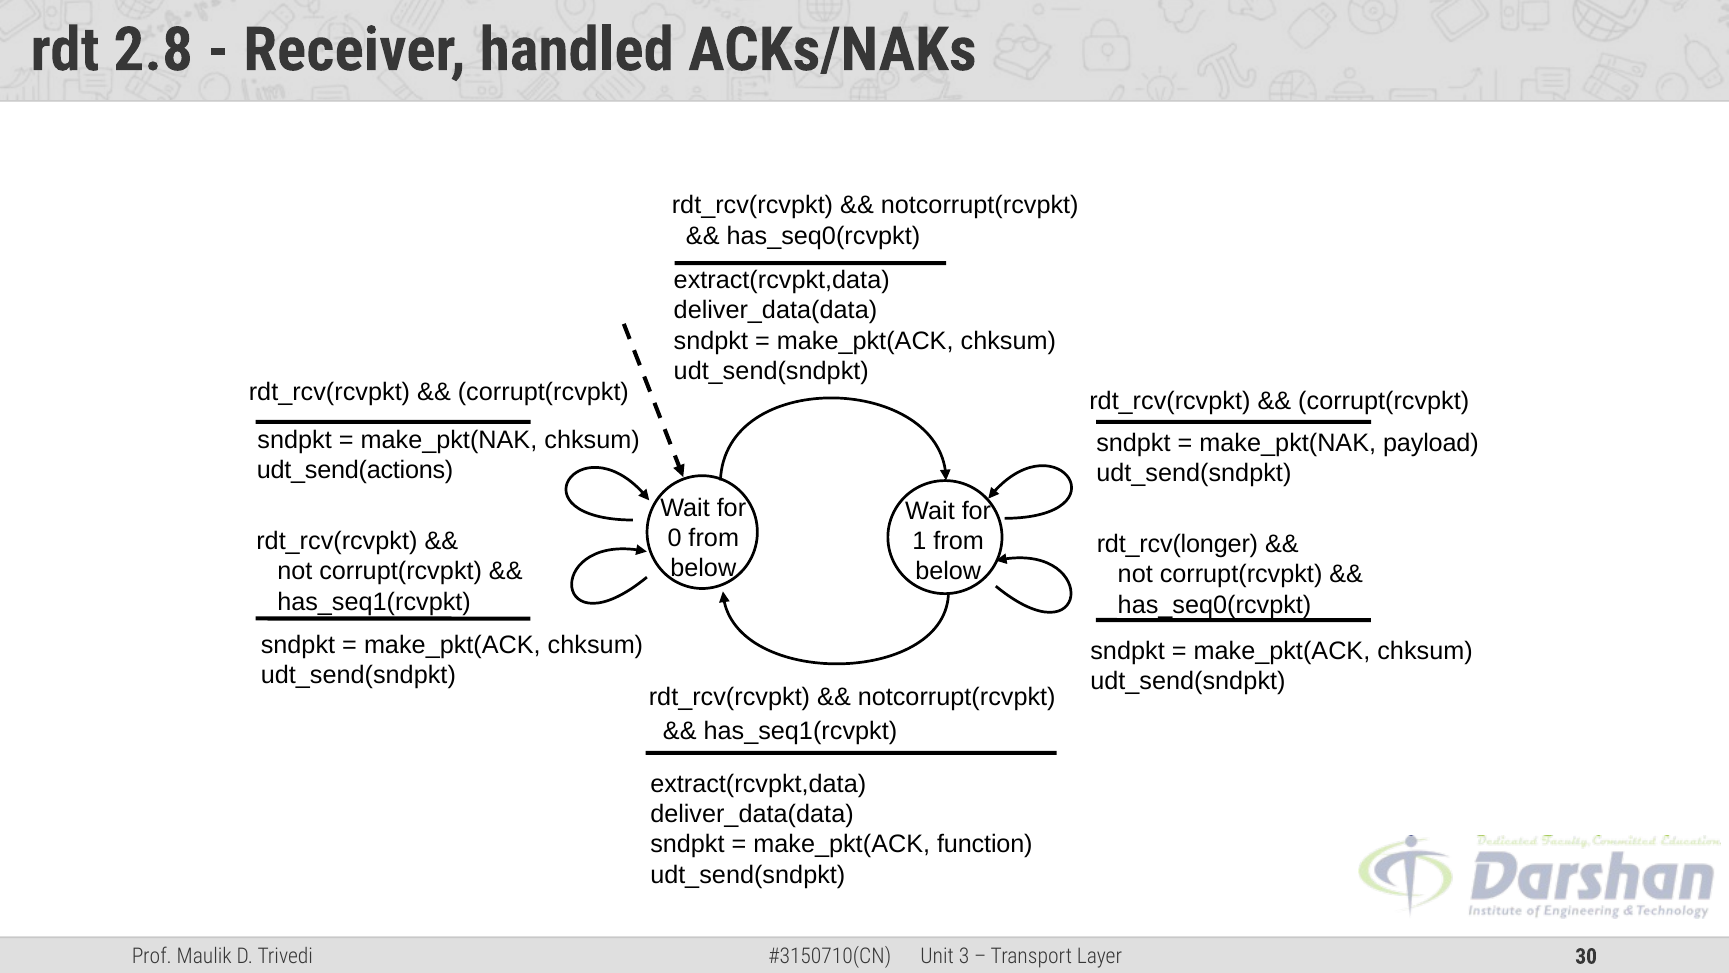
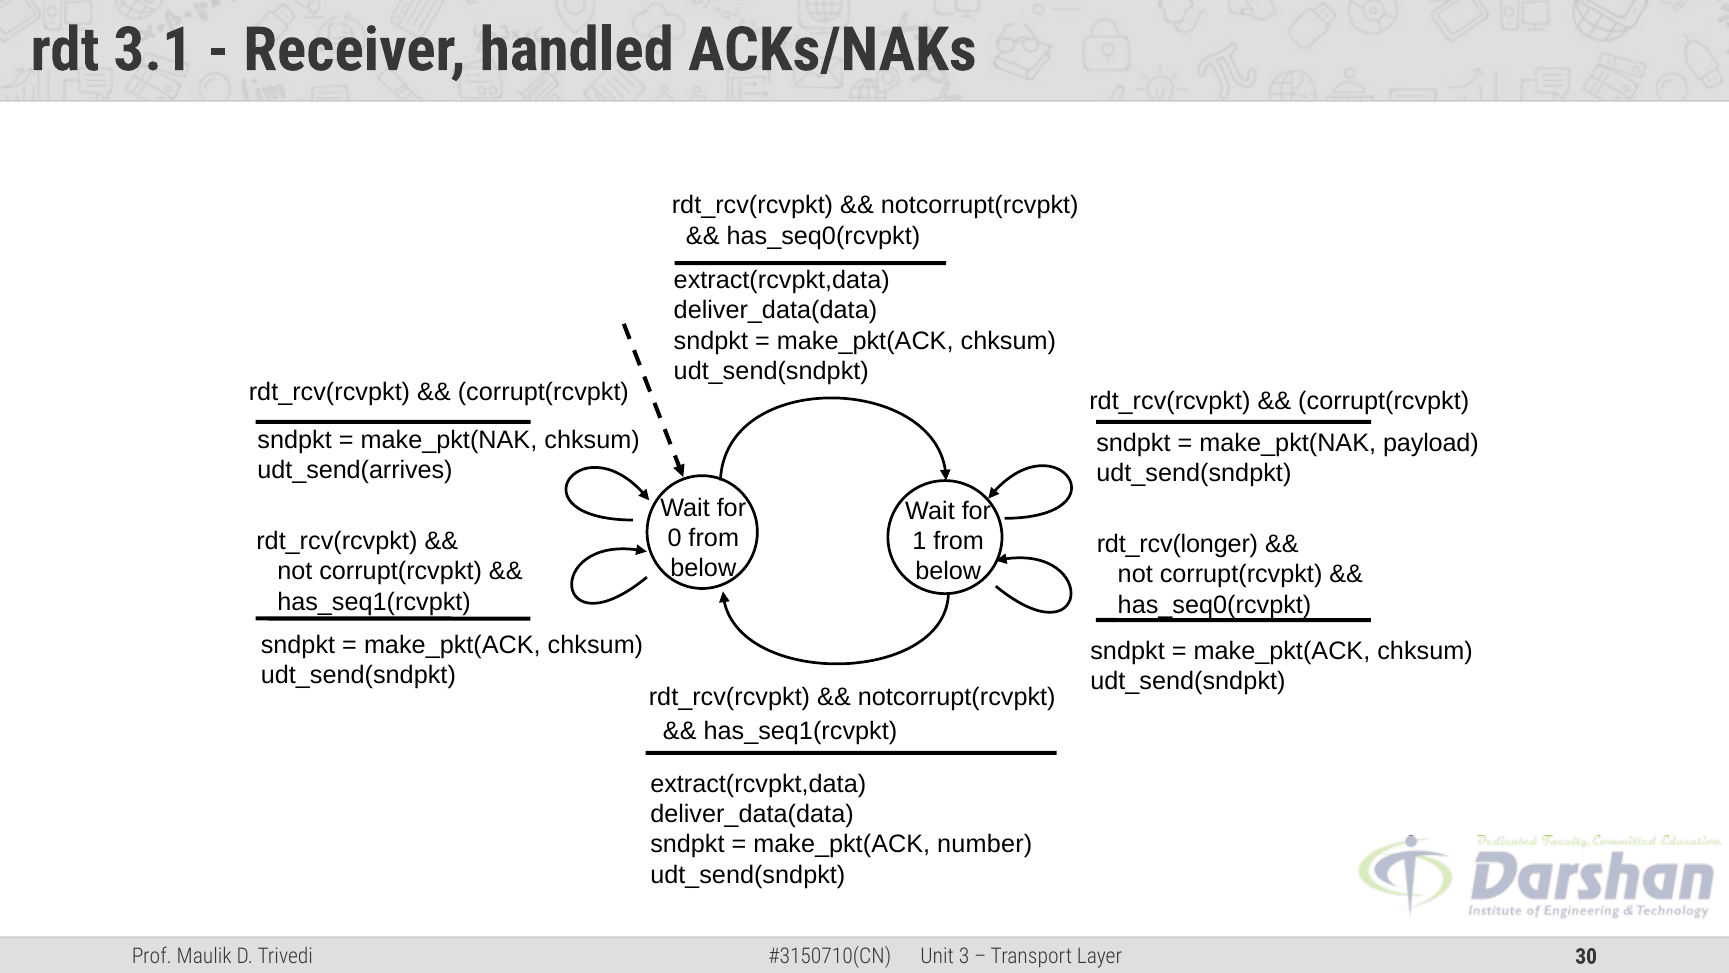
2.8: 2.8 -> 3.1
udt_send(actions: udt_send(actions -> udt_send(arrives
function: function -> number
